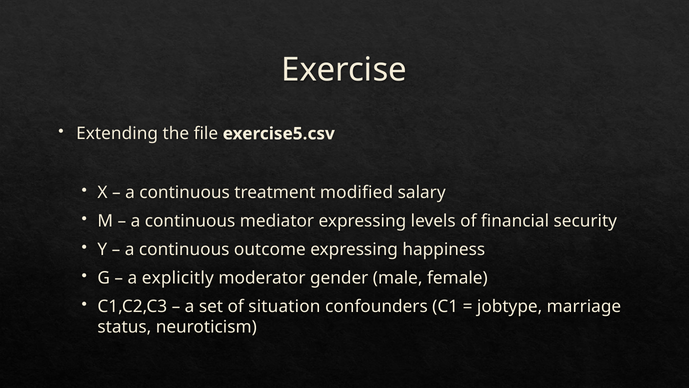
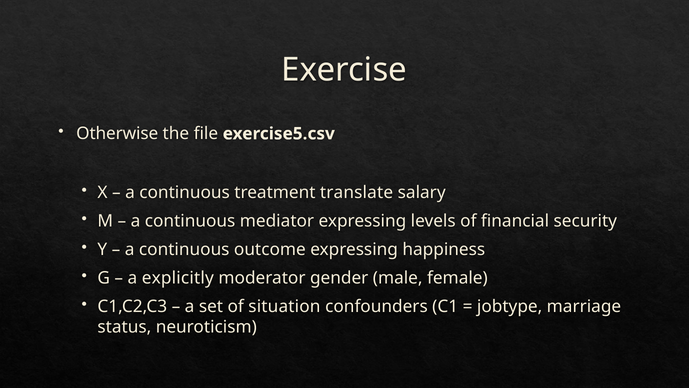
Extending: Extending -> Otherwise
modified: modified -> translate
